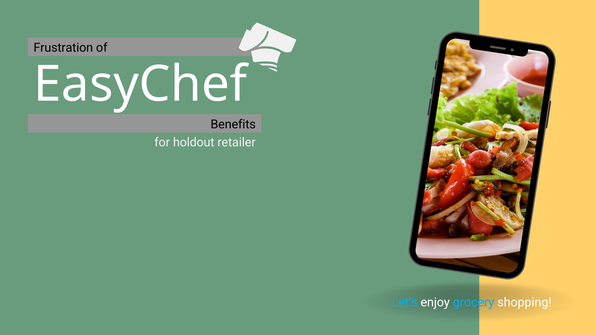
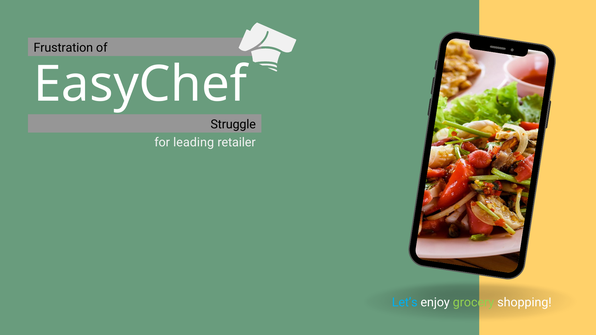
Benefits: Benefits -> Struggle
holdout: holdout -> leading
grocery colour: light blue -> light green
